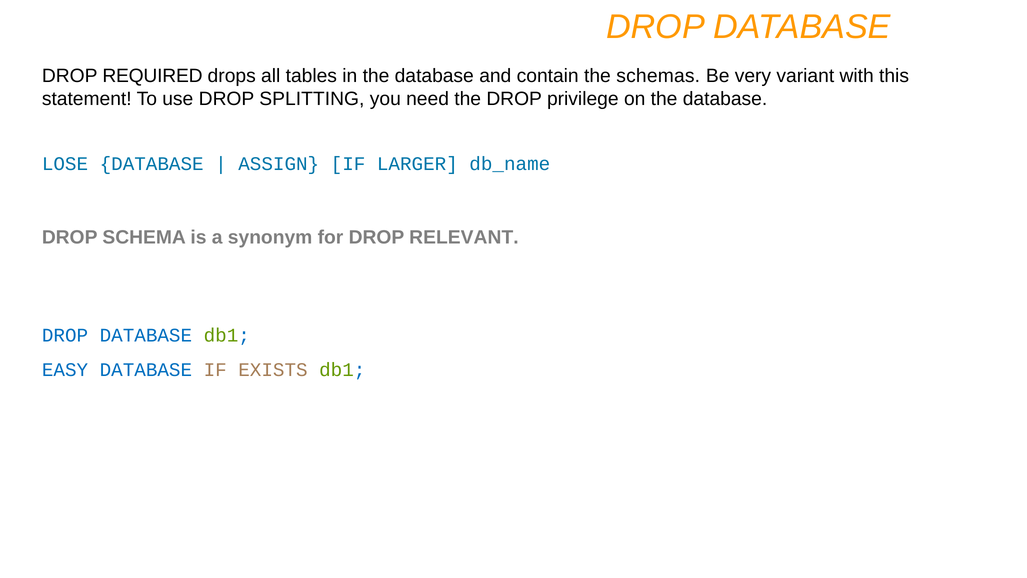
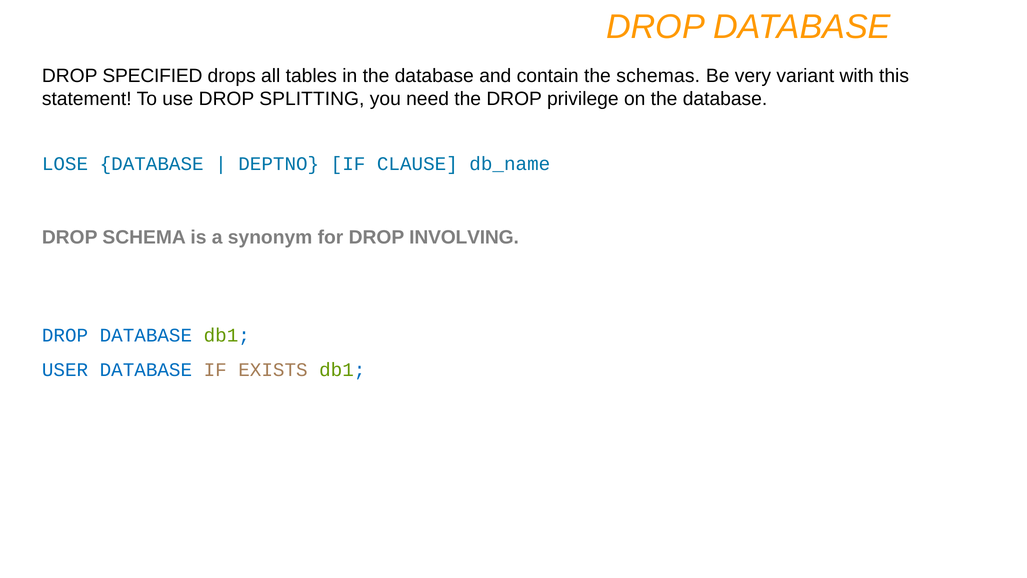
REQUIRED: REQUIRED -> SPECIFIED
ASSIGN: ASSIGN -> DEPTNO
LARGER: LARGER -> CLAUSE
RELEVANT: RELEVANT -> INVOLVING
EASY: EASY -> USER
